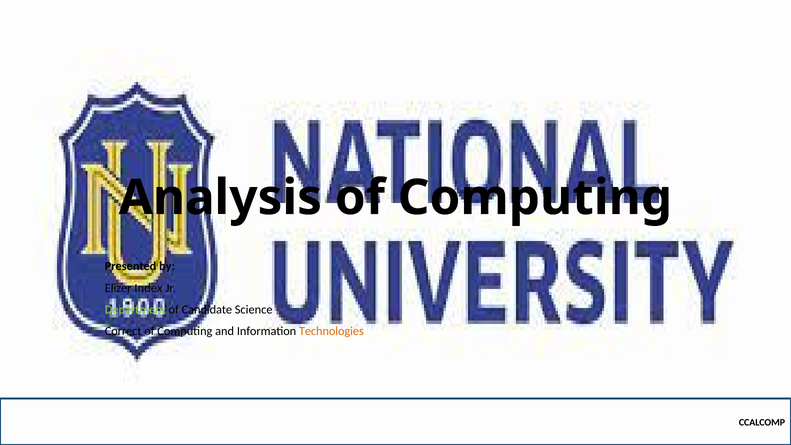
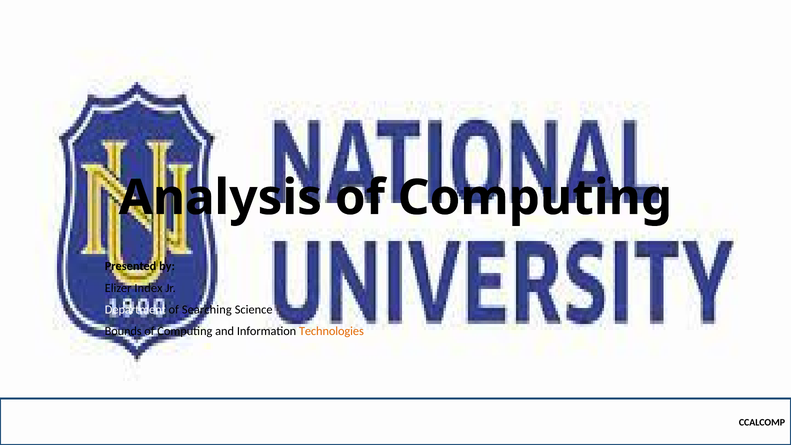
Department colour: light green -> white
Candidate: Candidate -> Searching
Correct: Correct -> Bounds
